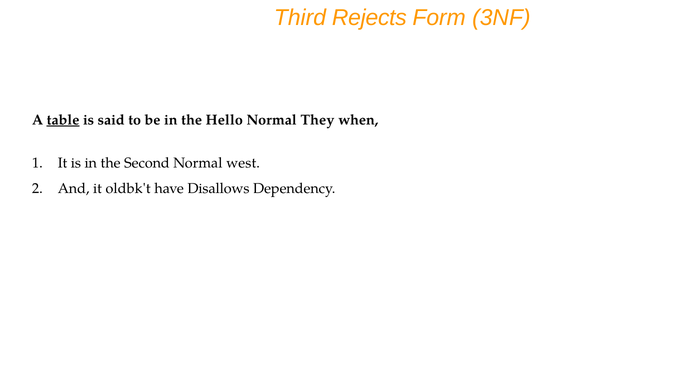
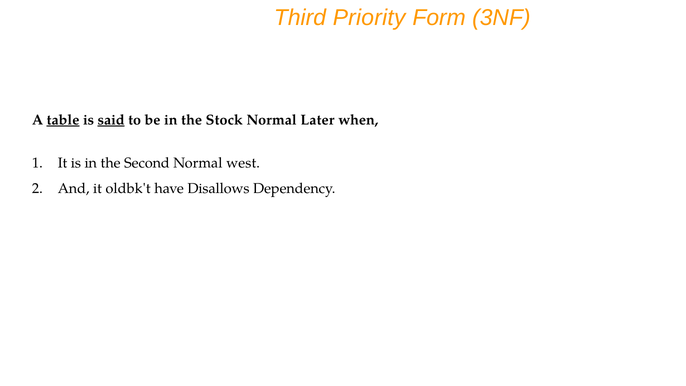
Rejects: Rejects -> Priority
said underline: none -> present
Hello: Hello -> Stock
They: They -> Later
